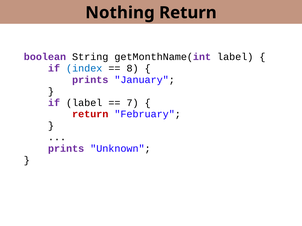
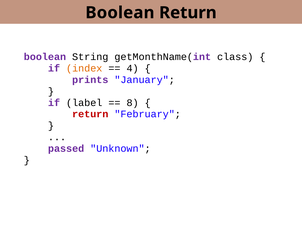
Nothing at (120, 13): Nothing -> Boolean
getMonthName(int label: label -> class
index colour: blue -> orange
8: 8 -> 4
7: 7 -> 8
prints at (66, 149): prints -> passed
